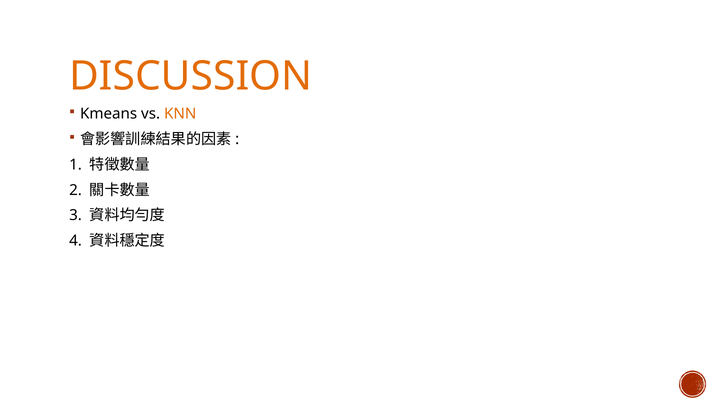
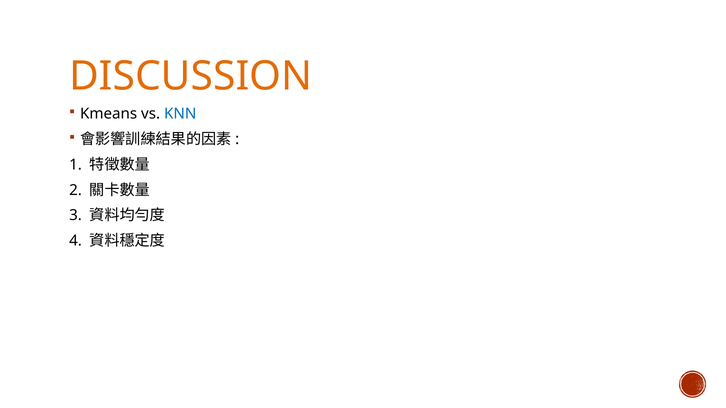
KNN colour: orange -> blue
